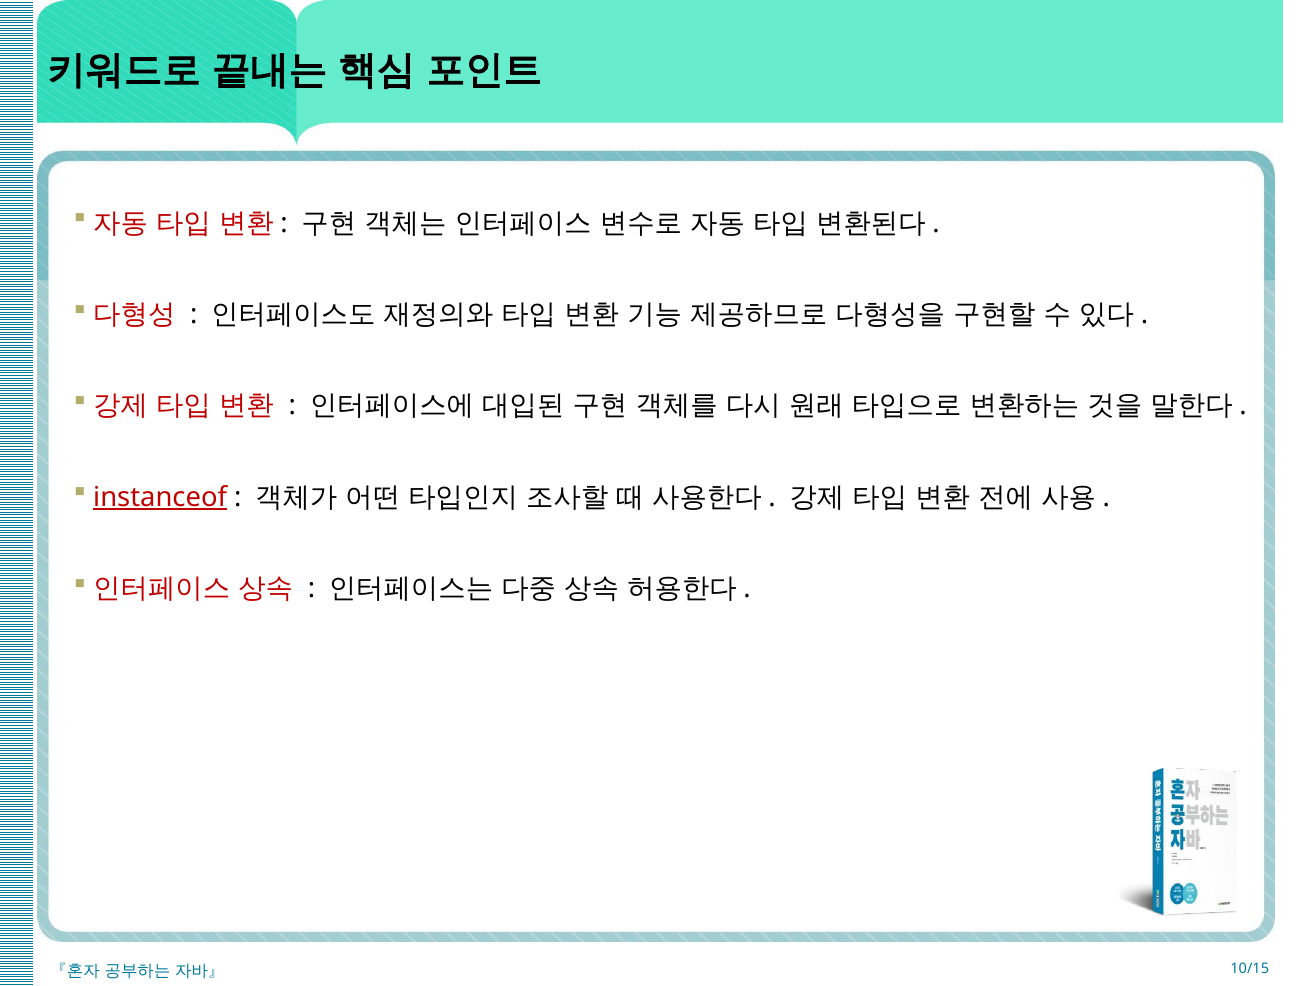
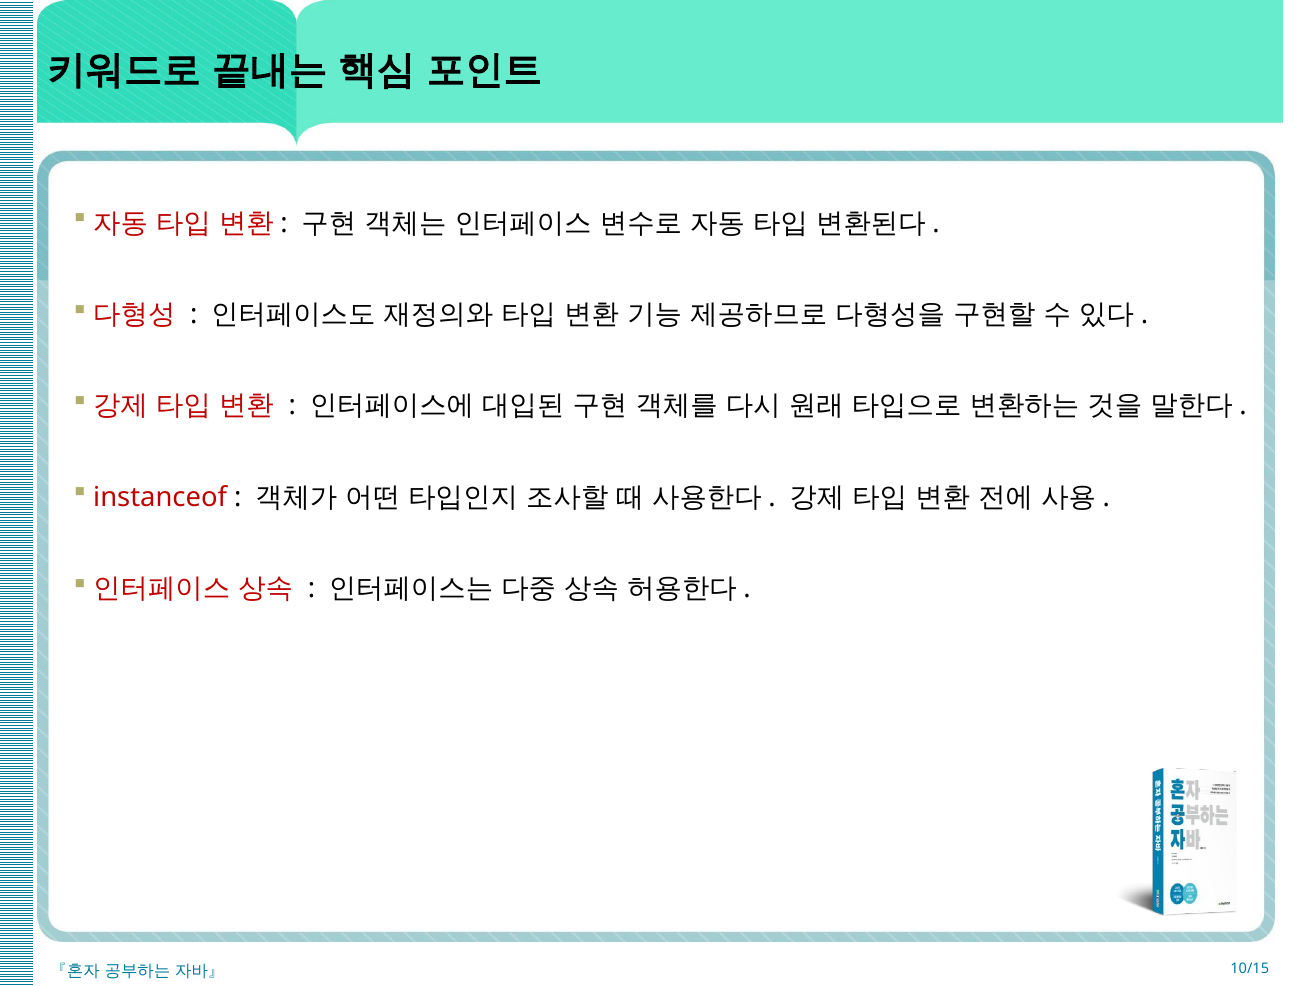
instanceof underline: present -> none
